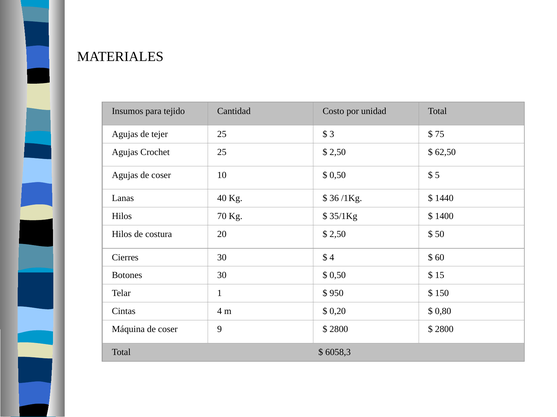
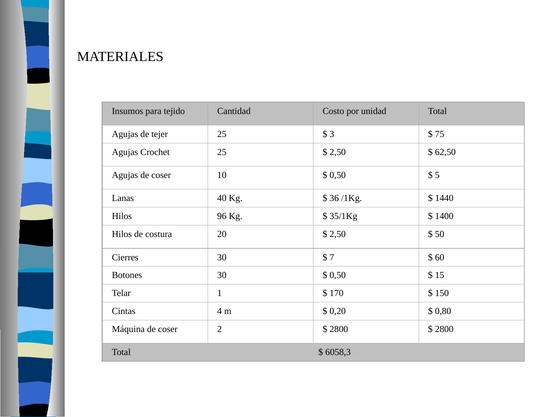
70: 70 -> 96
4 at (332, 258): 4 -> 7
950: 950 -> 170
9: 9 -> 2
